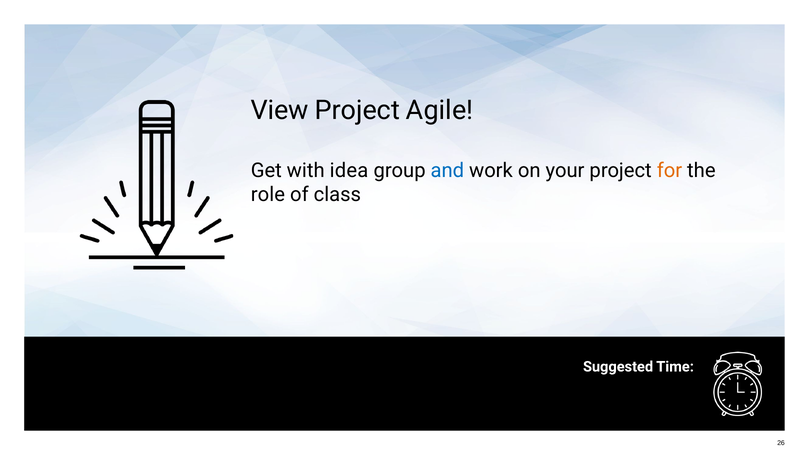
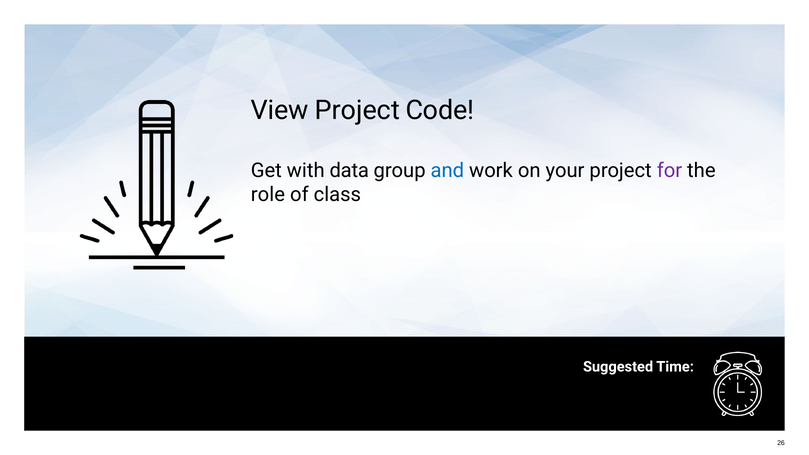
Agile: Agile -> Code
idea: idea -> data
for colour: orange -> purple
